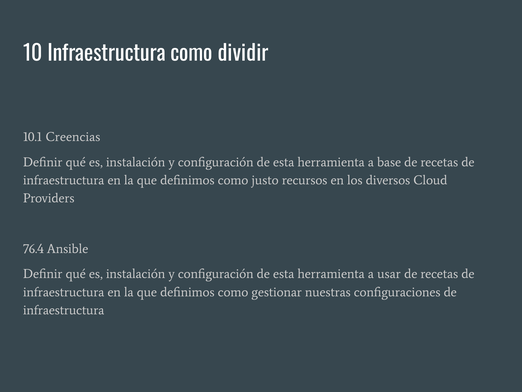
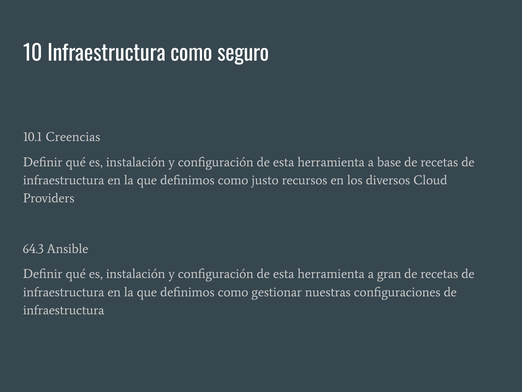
dividir: dividir -> seguro
76.4: 76.4 -> 64.3
usar: usar -> gran
